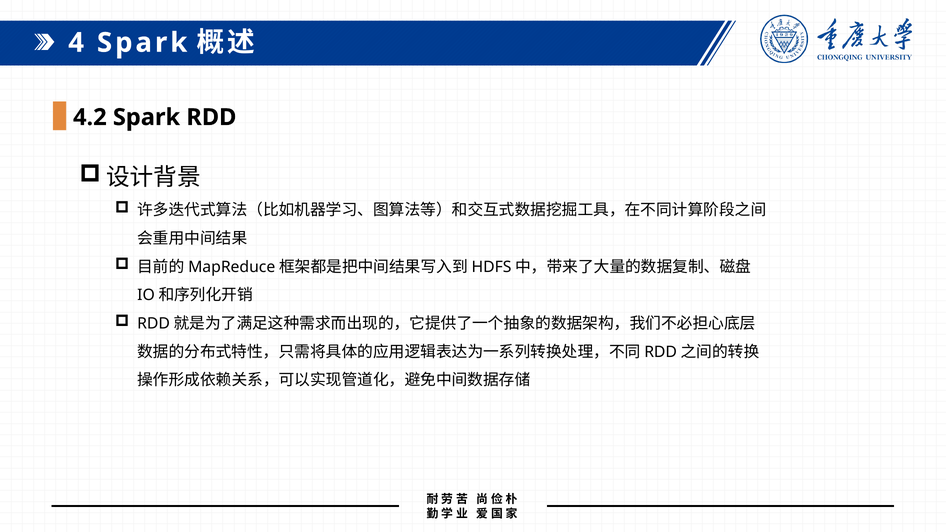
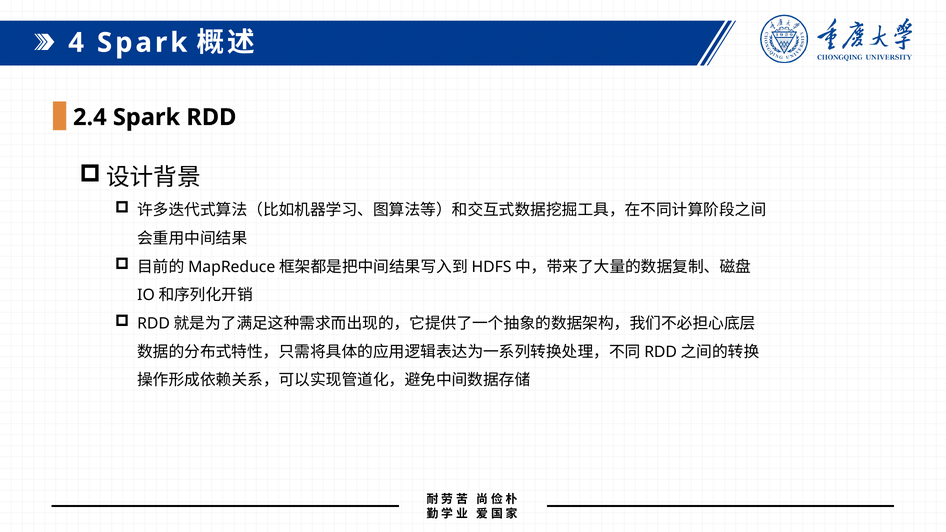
4.2: 4.2 -> 2.4
